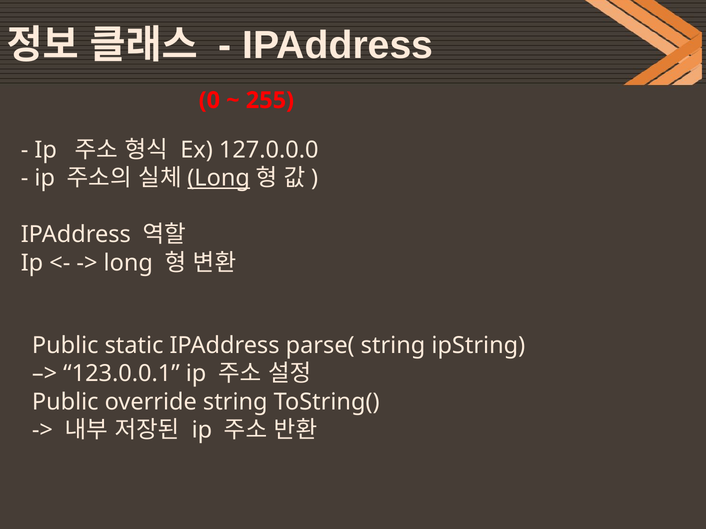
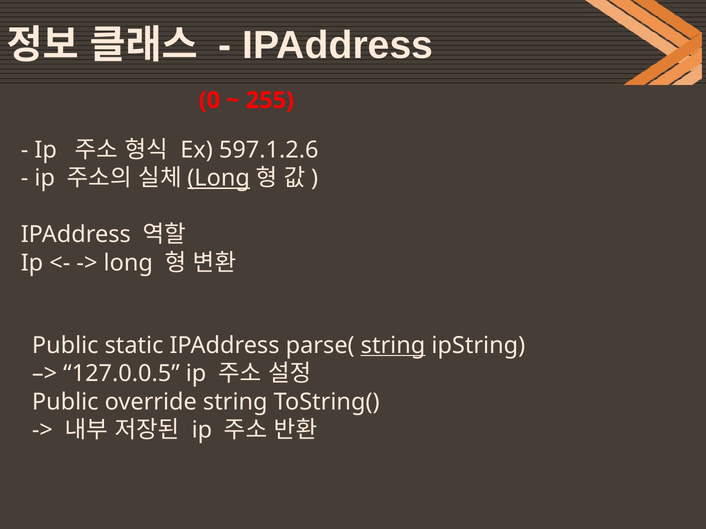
127.0.0.0: 127.0.0.0 -> 597.1.2.6
string at (393, 346) underline: none -> present
123.0.0.1: 123.0.0.1 -> 127.0.0.5
